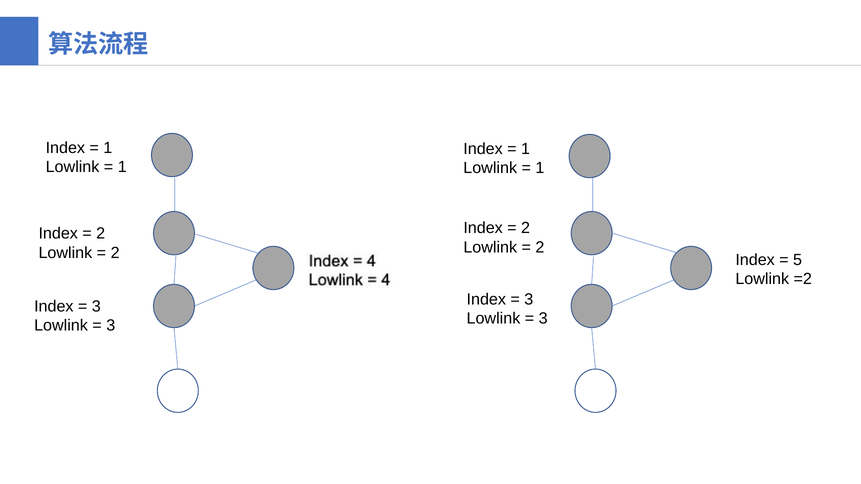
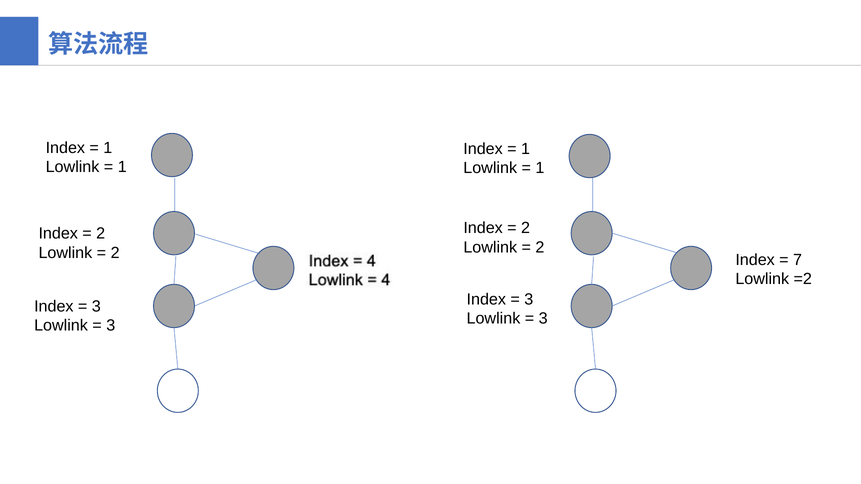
5: 5 -> 7
